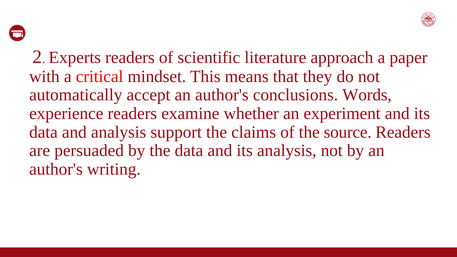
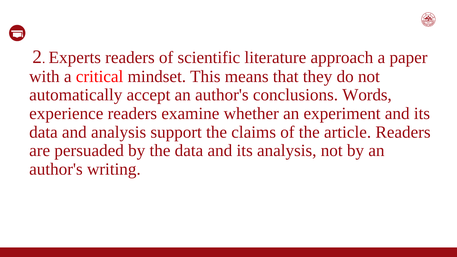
source: source -> article
